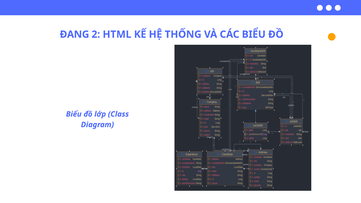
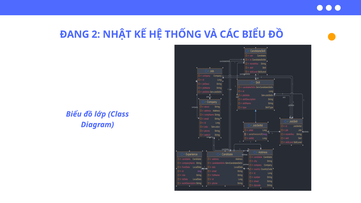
HTML: HTML -> NHẬT
